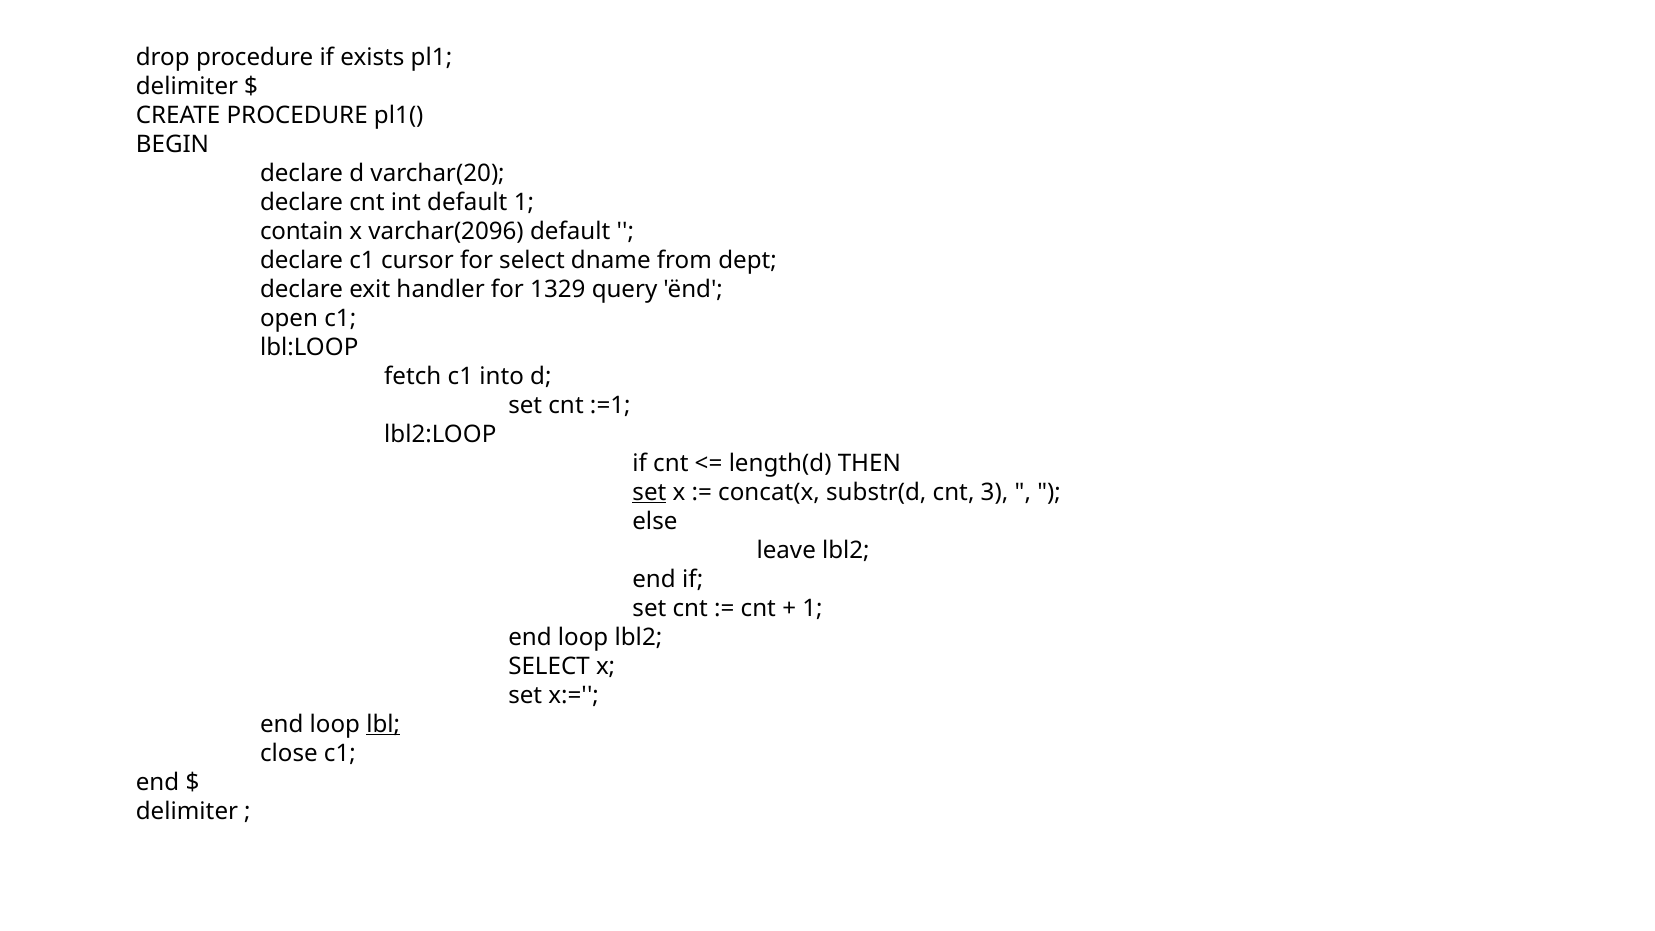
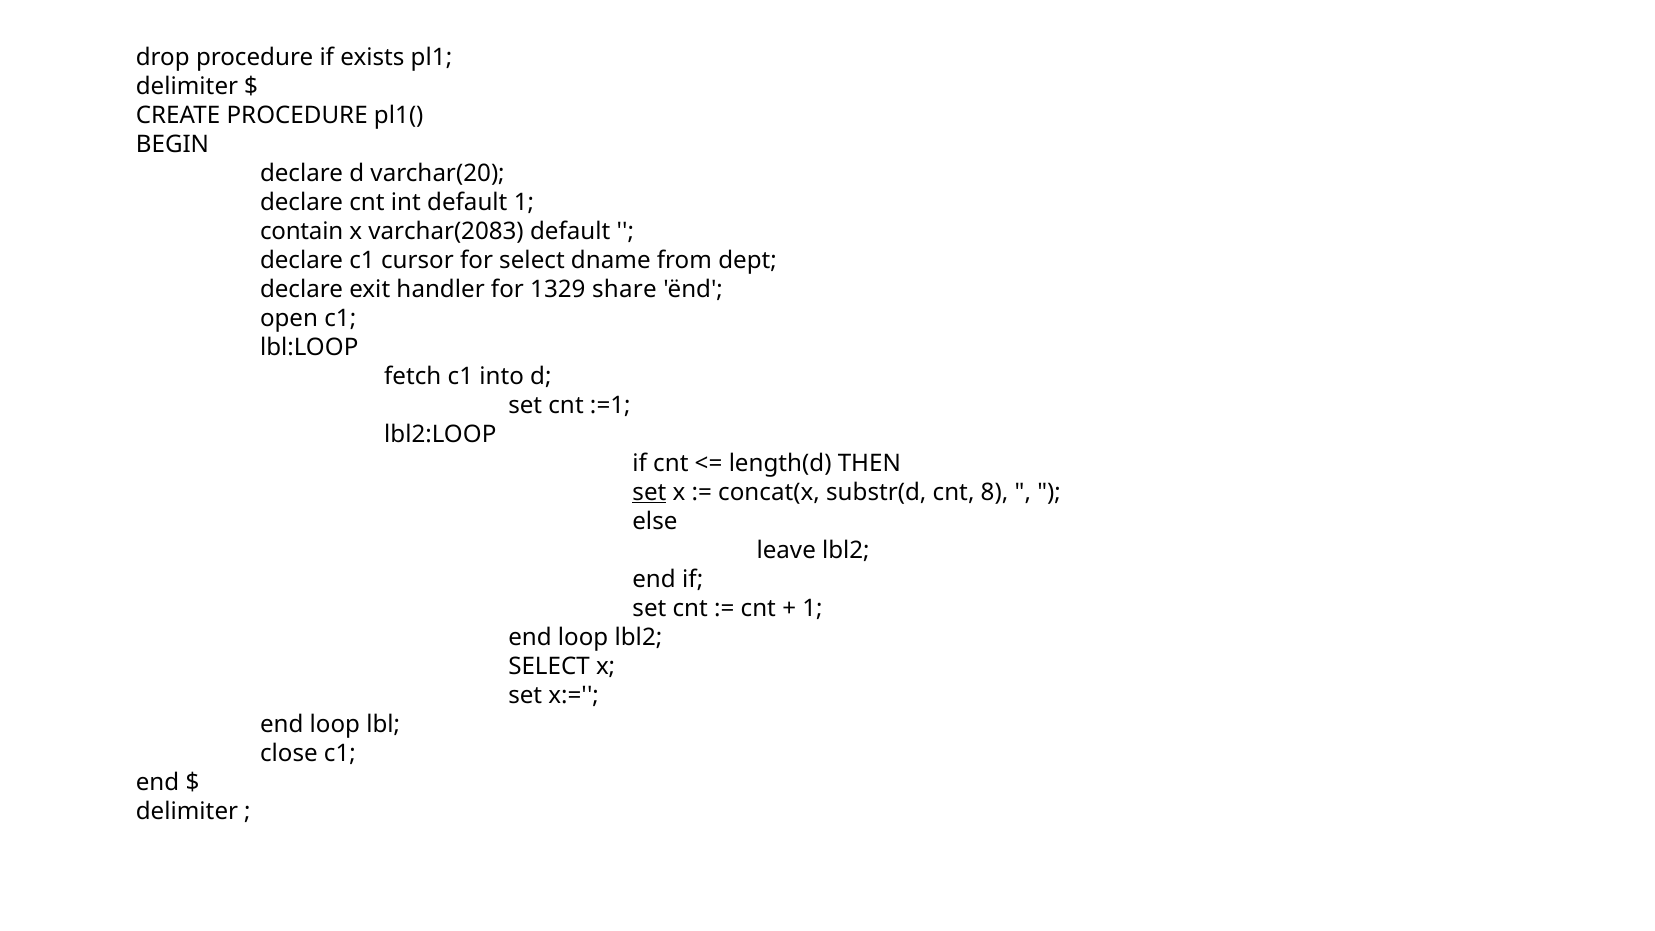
varchar(2096: varchar(2096 -> varchar(2083
query: query -> share
3: 3 -> 8
lbl underline: present -> none
